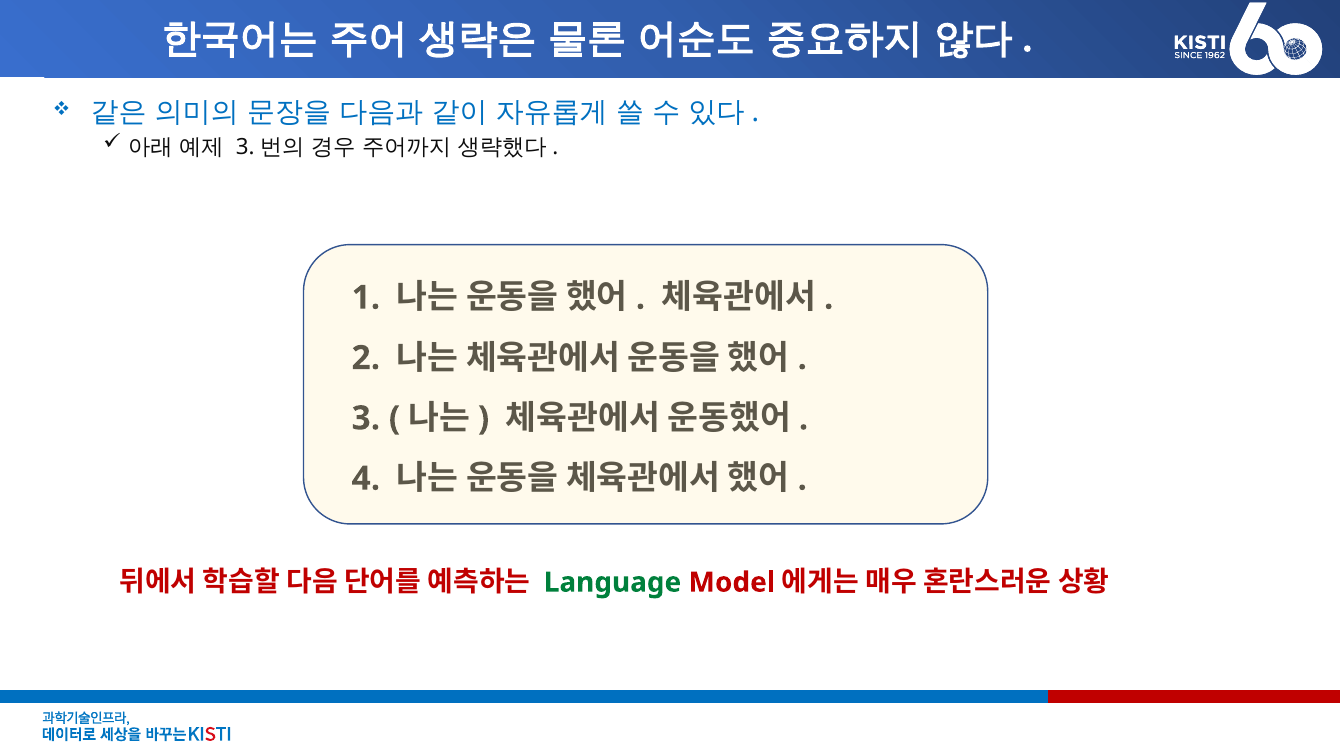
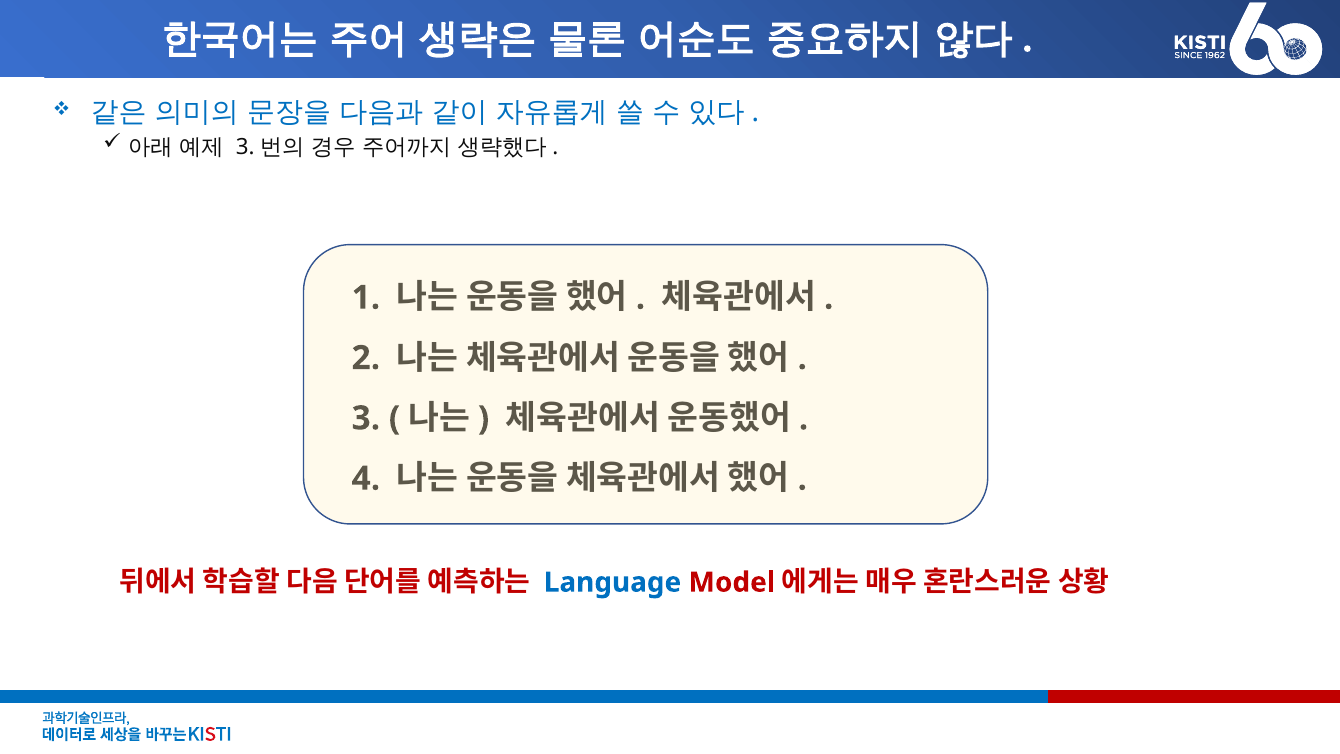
Language colour: green -> blue
